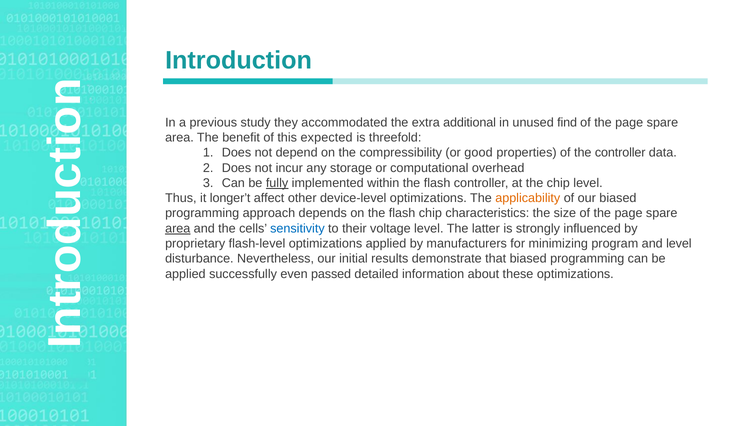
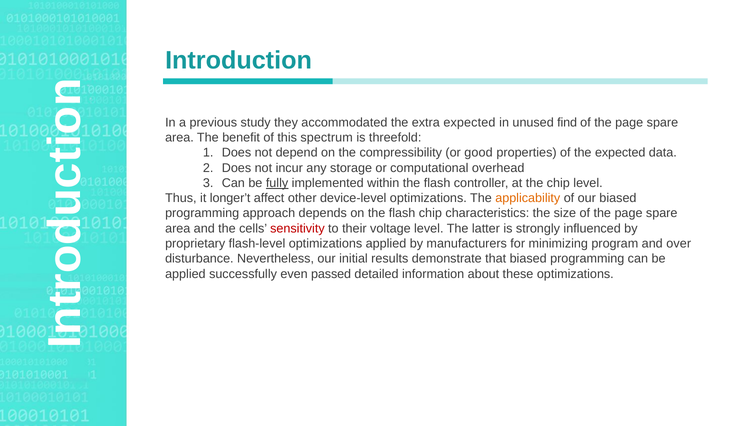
extra additional: additional -> expected
expected: expected -> spectrum
the controller: controller -> expected
area at (178, 228) underline: present -> none
sensitivity colour: blue -> red
and level: level -> over
